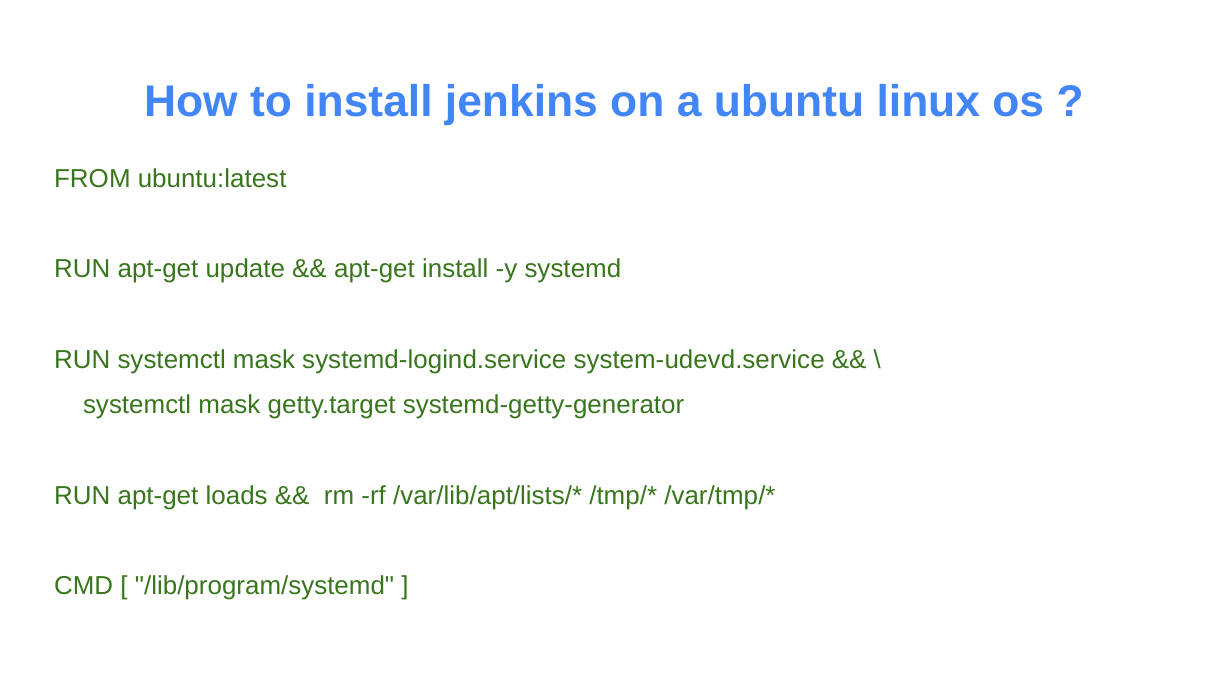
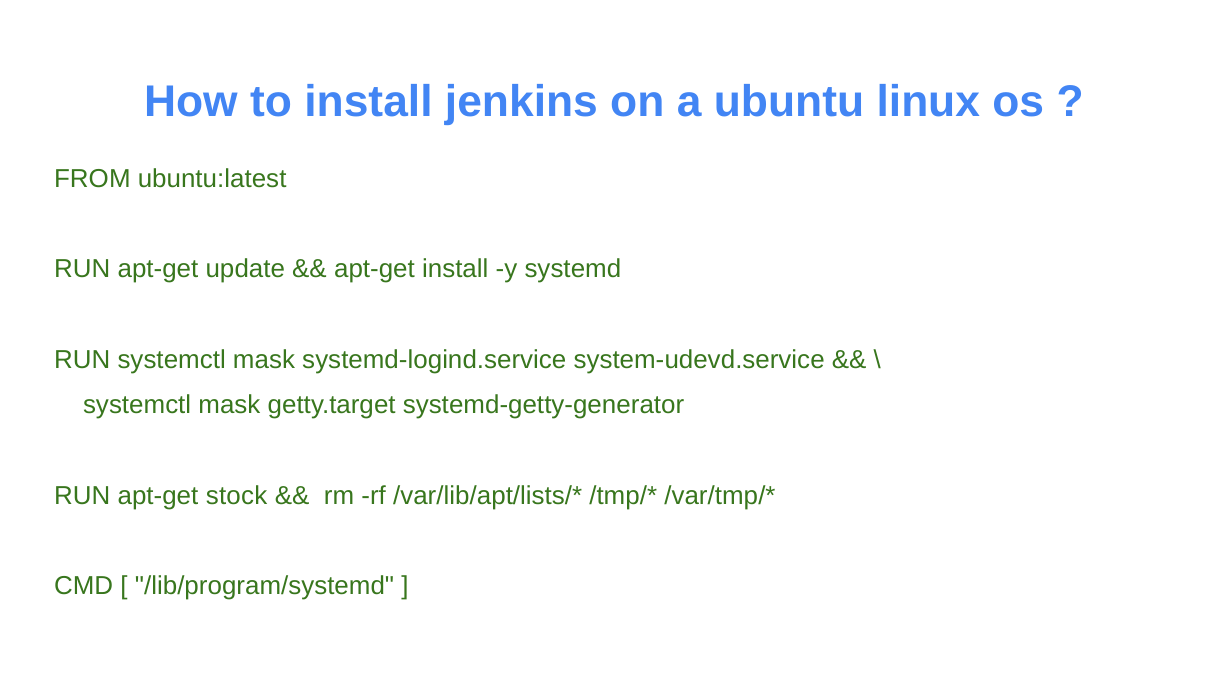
loads: loads -> stock
